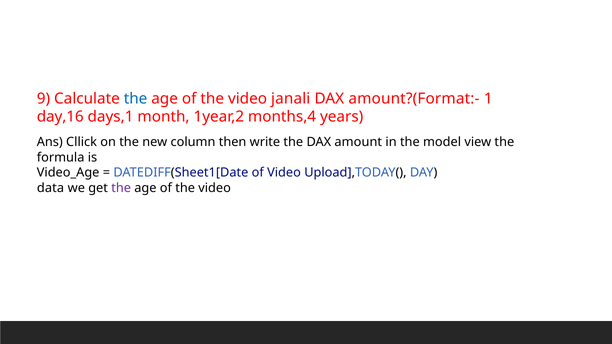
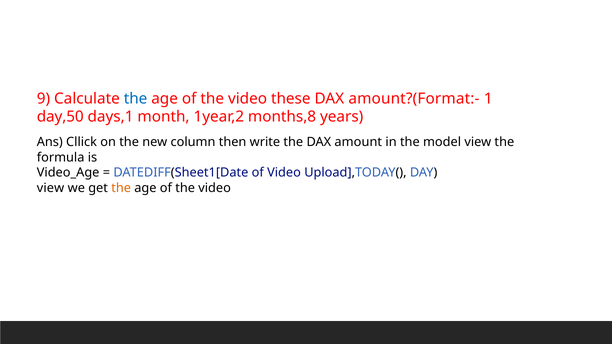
janali: janali -> these
day,16: day,16 -> day,50
months,4: months,4 -> months,8
data at (51, 188): data -> view
the at (121, 188) colour: purple -> orange
